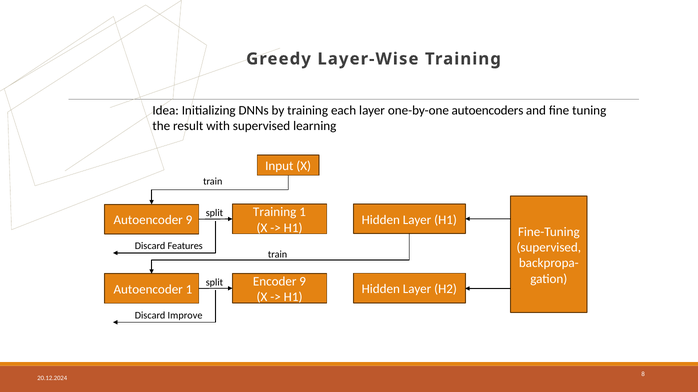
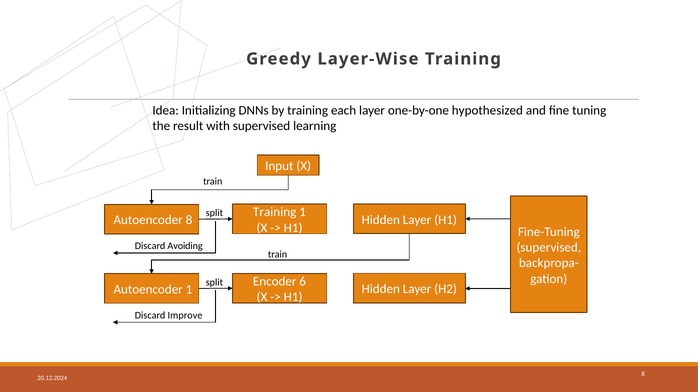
autoencoders: autoencoders -> hypothesized
Autoencoder 9: 9 -> 8
Features: Features -> Avoiding
Encoder 9: 9 -> 6
